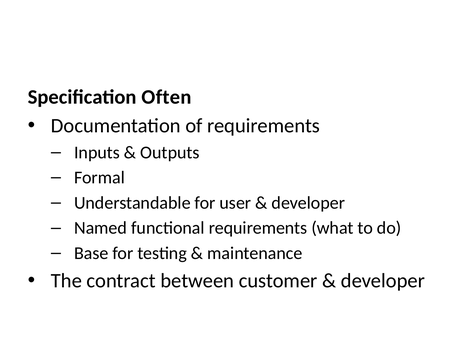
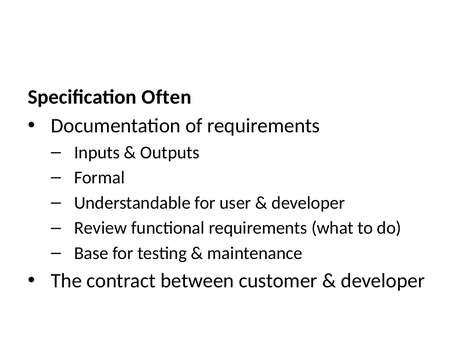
Named: Named -> Review
